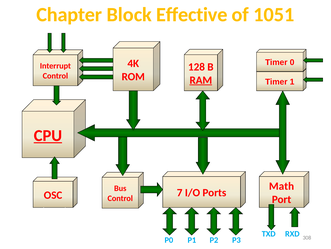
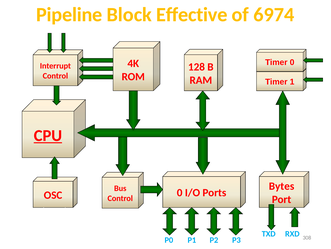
Chapter: Chapter -> Pipeline
1051: 1051 -> 6974
RAM underline: present -> none
Math: Math -> Bytes
Control 7: 7 -> 0
